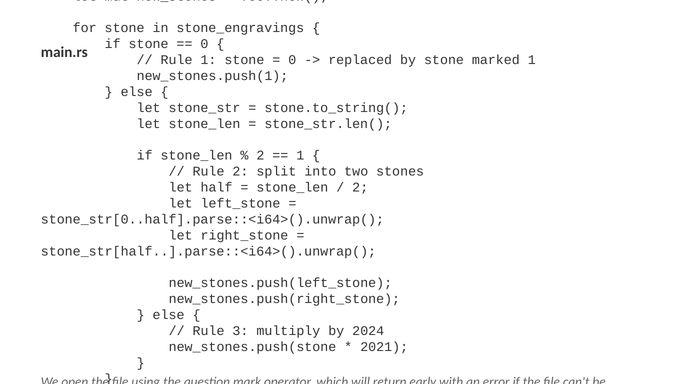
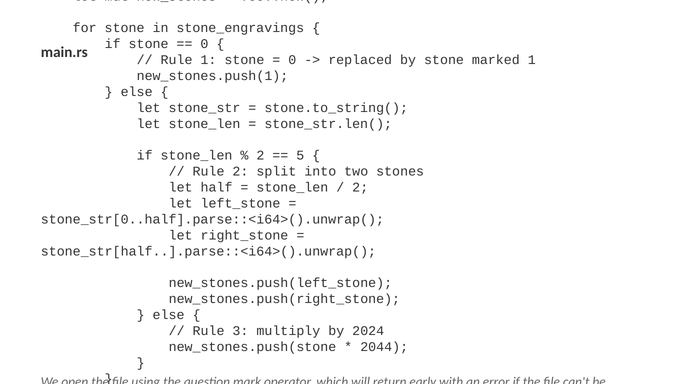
1 at (300, 156): 1 -> 5
2021: 2021 -> 2044
